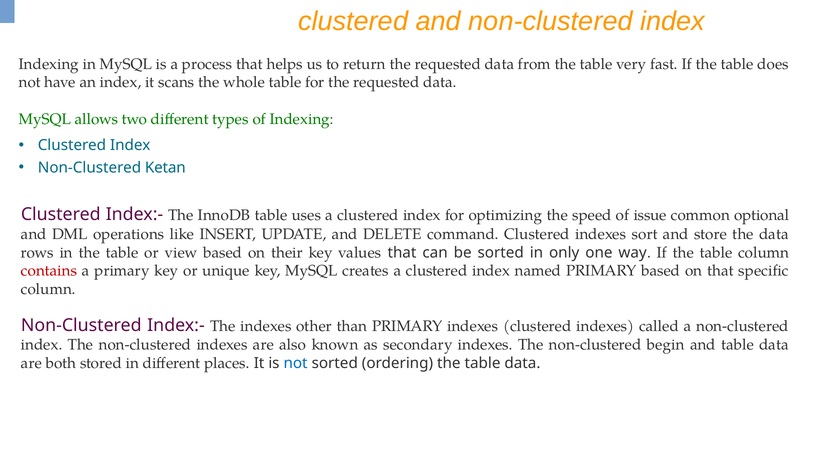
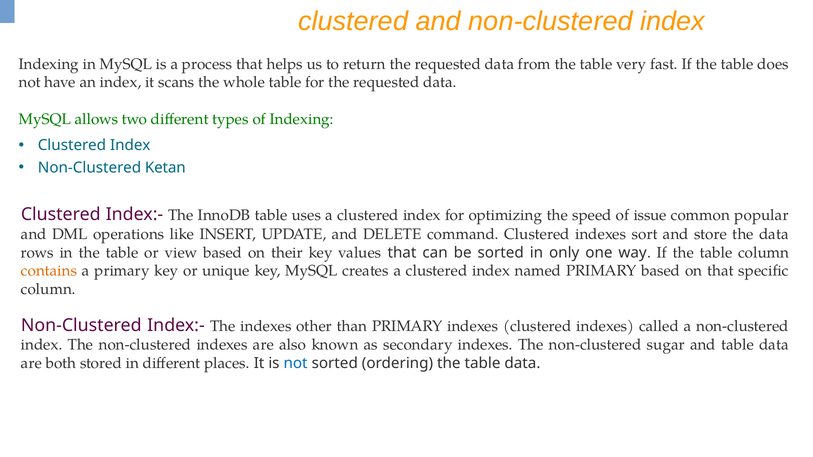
optional: optional -> popular
contains colour: red -> orange
begin: begin -> sugar
